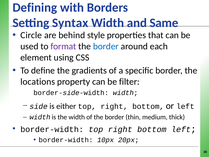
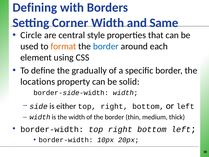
Syntax: Syntax -> Corner
behind: behind -> central
format colour: purple -> orange
gradients: gradients -> gradually
filter: filter -> solid
